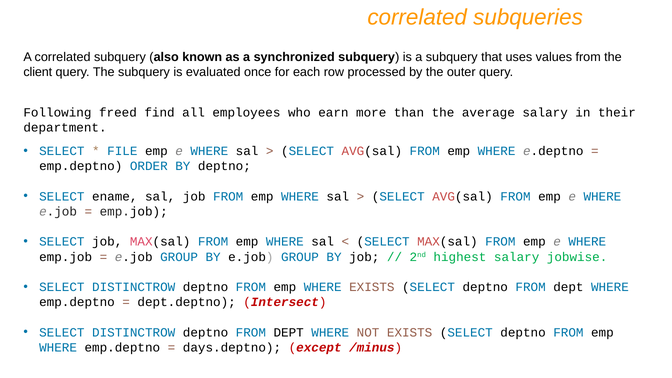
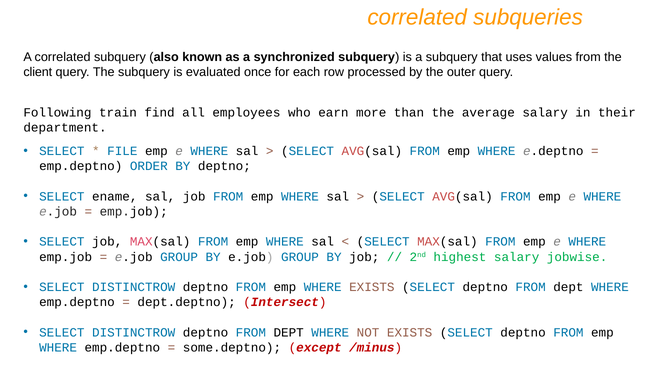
freed: freed -> train
days.deptno: days.deptno -> some.deptno
